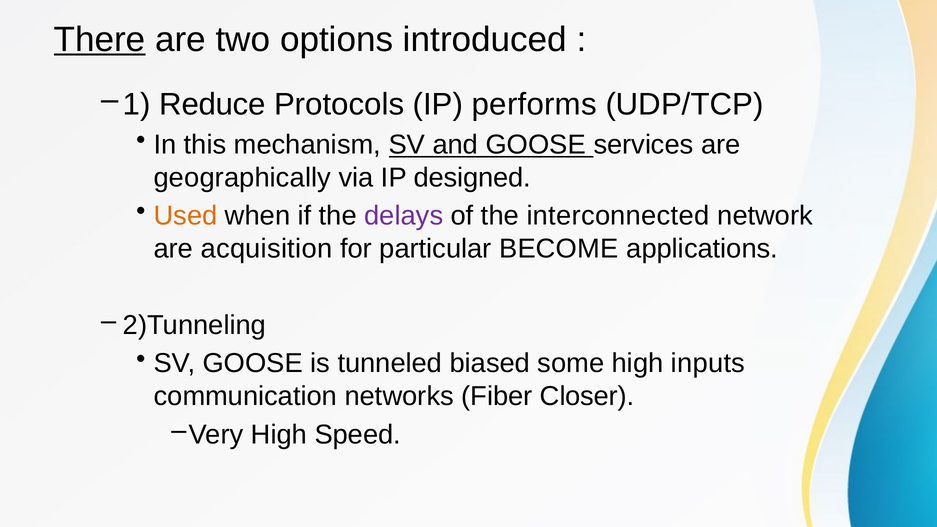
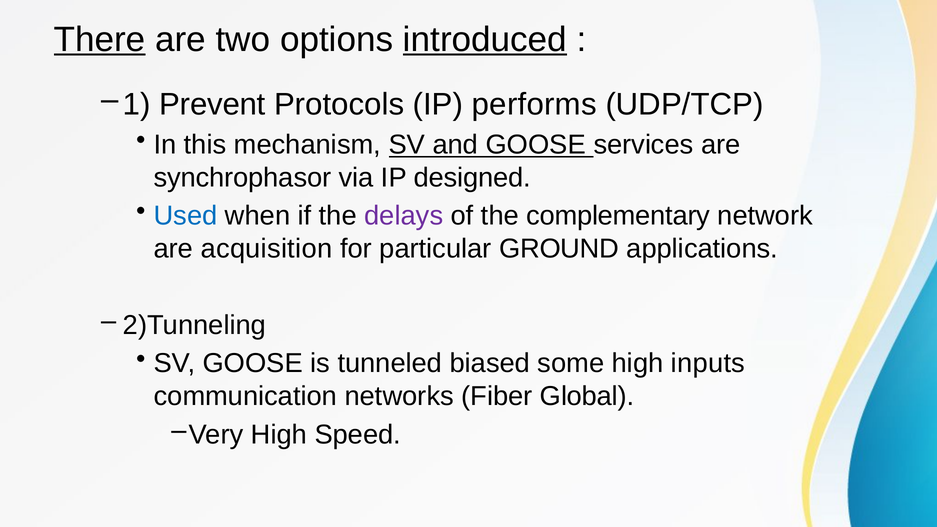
introduced underline: none -> present
Reduce: Reduce -> Prevent
geographically: geographically -> synchrophasor
Used colour: orange -> blue
interconnected: interconnected -> complementary
BECOME: BECOME -> GROUND
Closer: Closer -> Global
